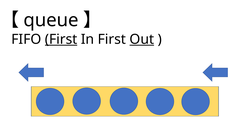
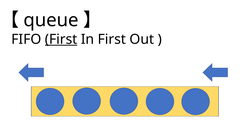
Out underline: present -> none
